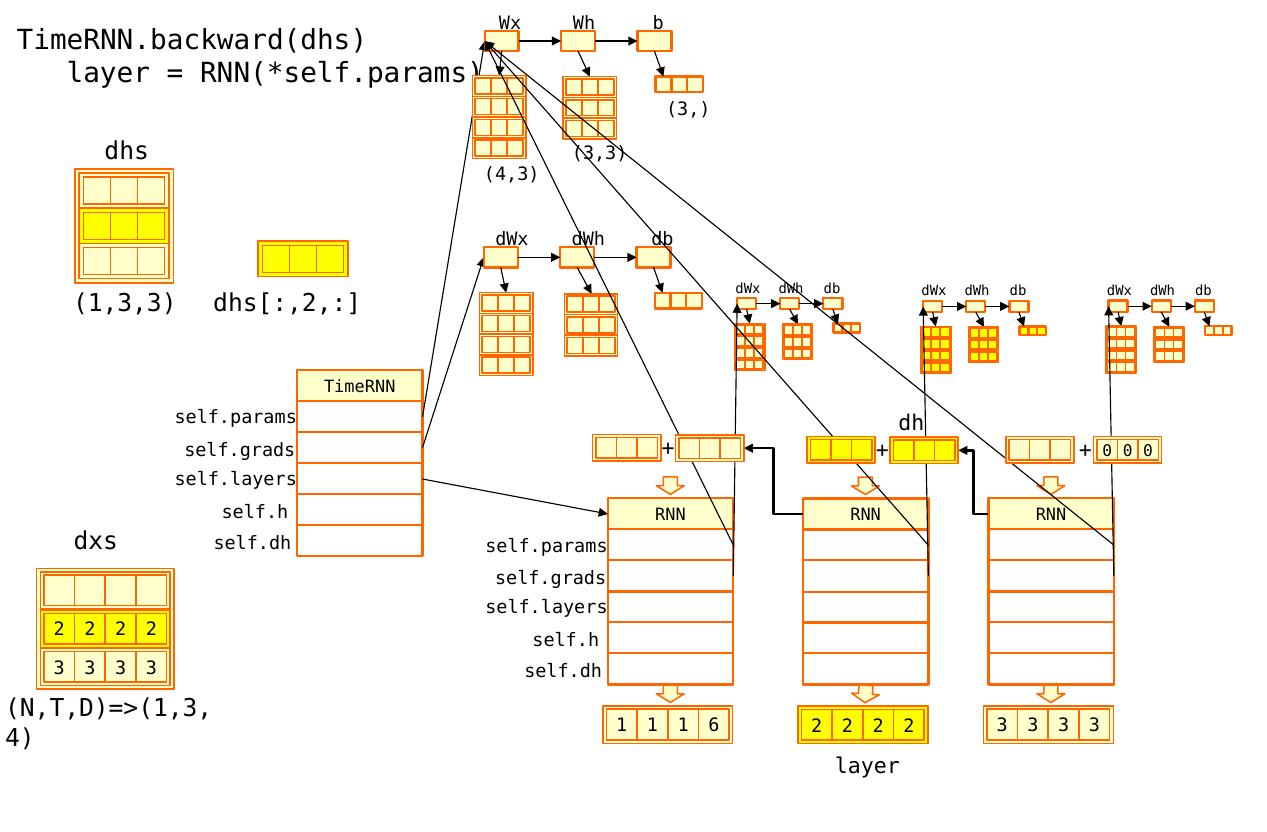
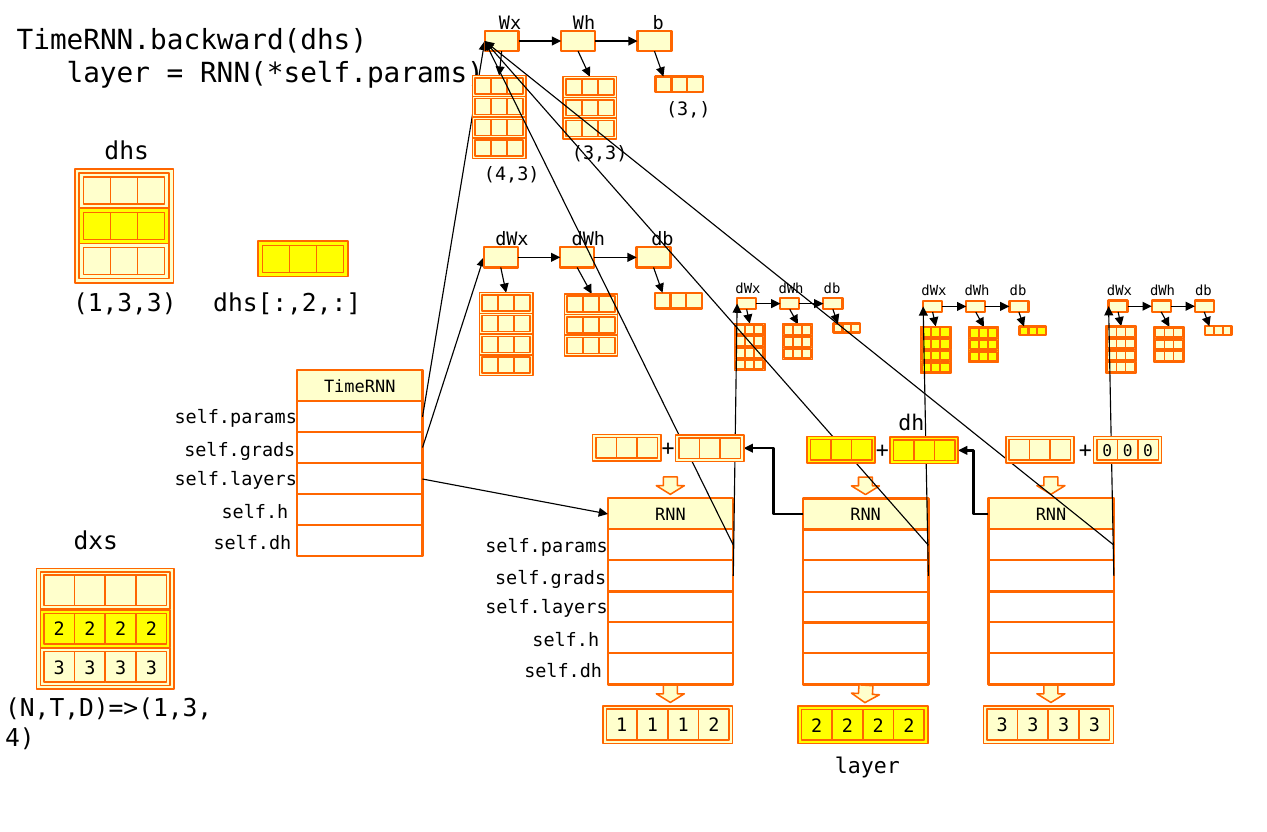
1 6: 6 -> 2
